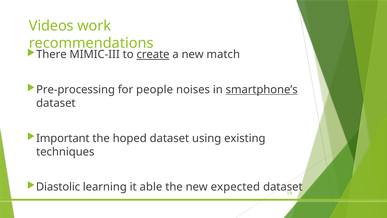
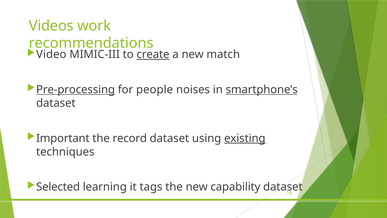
There: There -> Video
Pre-processing underline: none -> present
hoped: hoped -> record
existing underline: none -> present
Diastolic: Diastolic -> Selected
able: able -> tags
expected: expected -> capability
